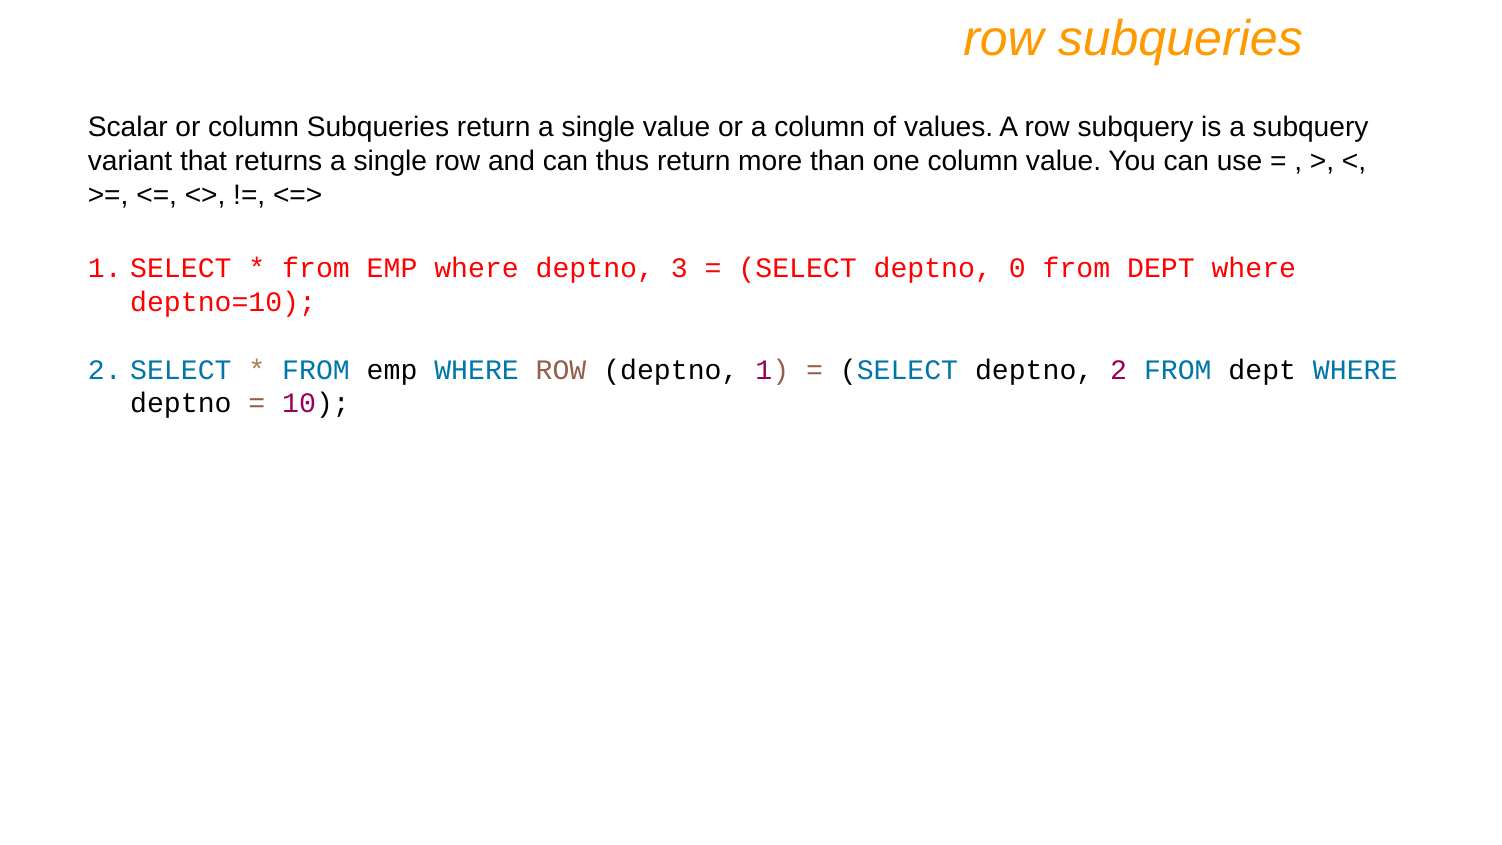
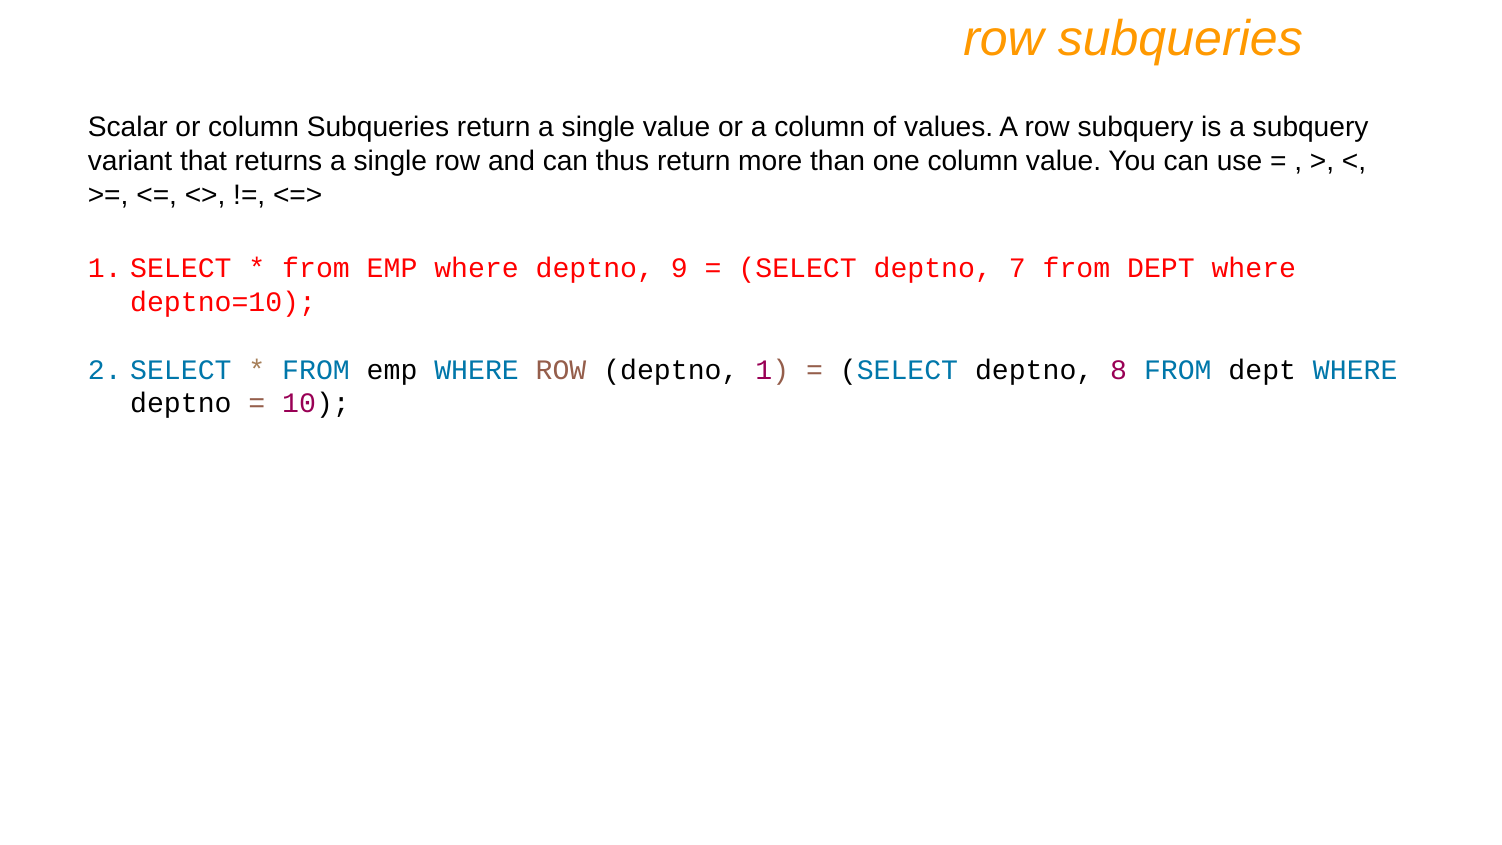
3: 3 -> 9
0: 0 -> 7
deptno 2: 2 -> 8
